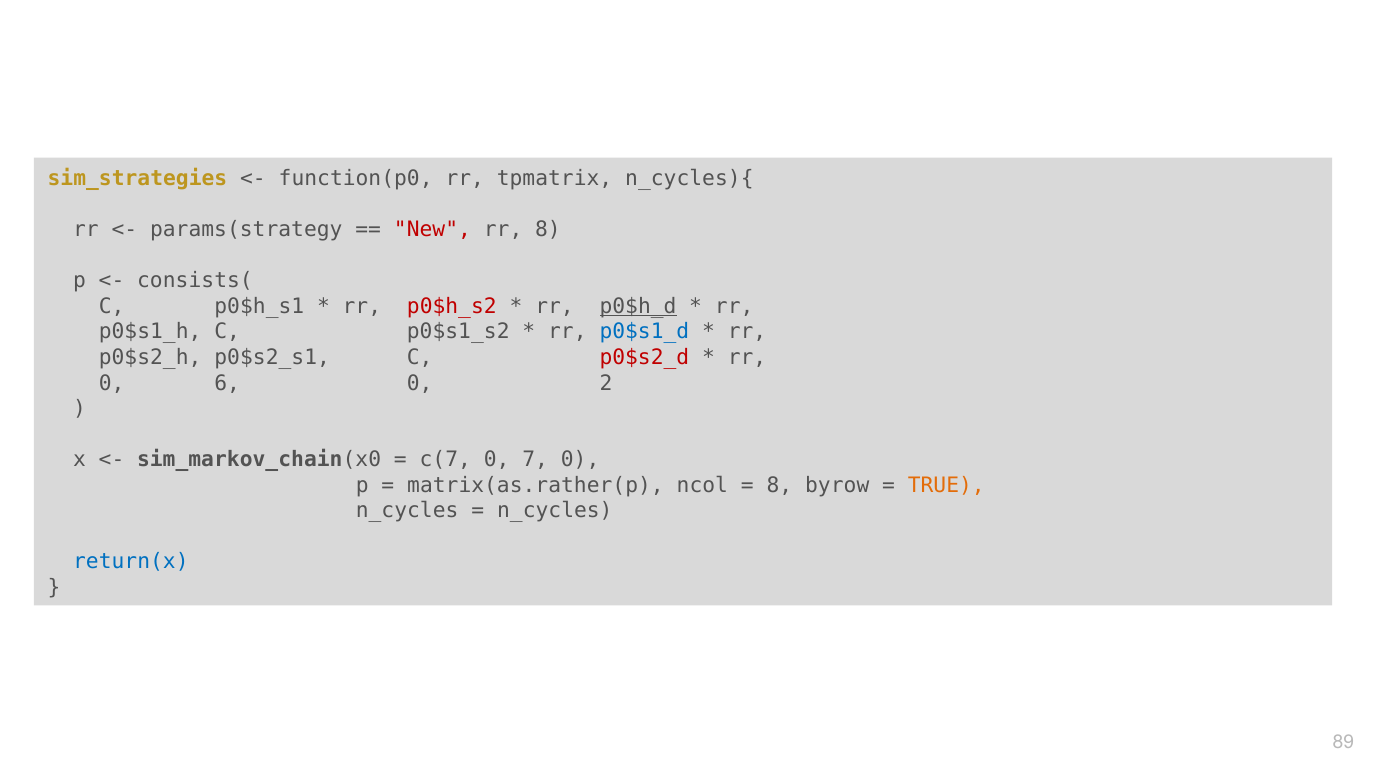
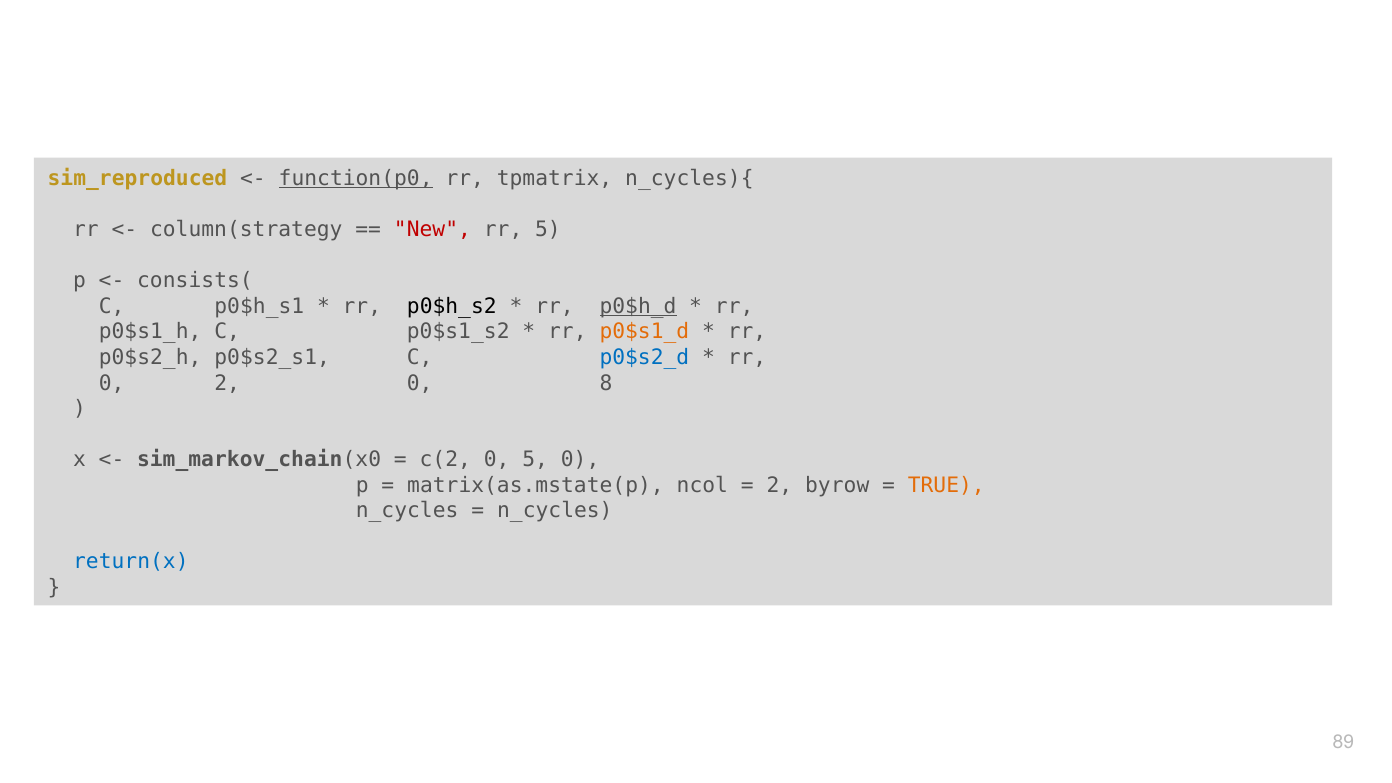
sim_strategies: sim_strategies -> sim_reproduced
function(p0 underline: none -> present
params(strategy: params(strategy -> column(strategy
rr 8: 8 -> 5
p0$h_s2 colour: red -> black
p0$s1_d colour: blue -> orange
p0$s2_d colour: red -> blue
0 6: 6 -> 2
2: 2 -> 8
c(7: c(7 -> c(2
0 7: 7 -> 5
matrix(as.rather(p: matrix(as.rather(p -> matrix(as.mstate(p
8 at (779, 485): 8 -> 2
